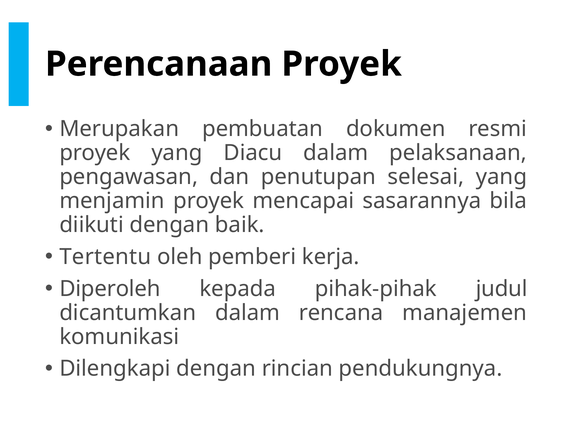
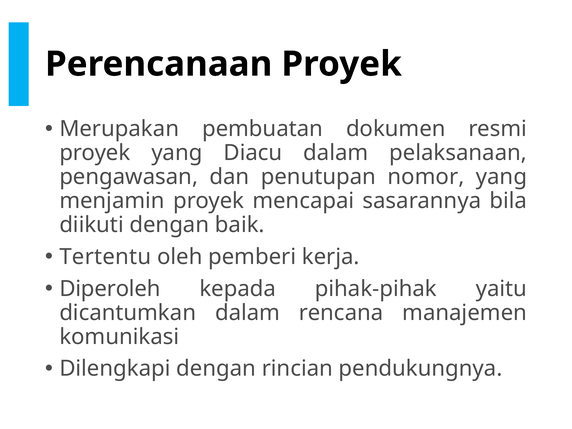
selesai: selesai -> nomor
judul: judul -> yaitu
